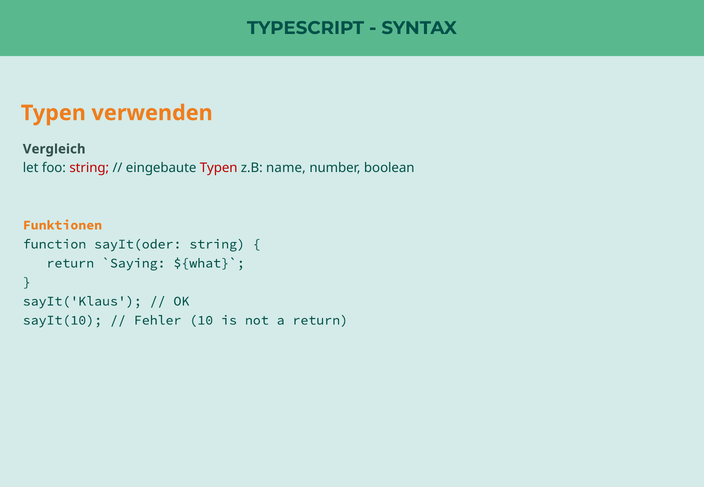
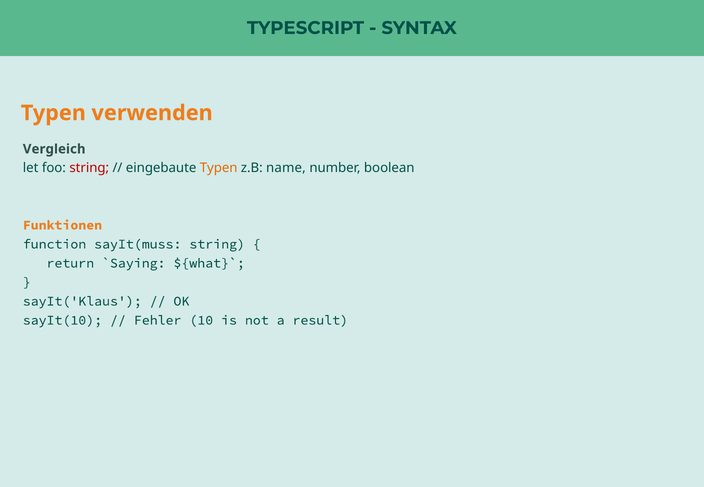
Typen at (219, 168) colour: red -> orange
sayIt(oder: sayIt(oder -> sayIt(muss
a return: return -> result
